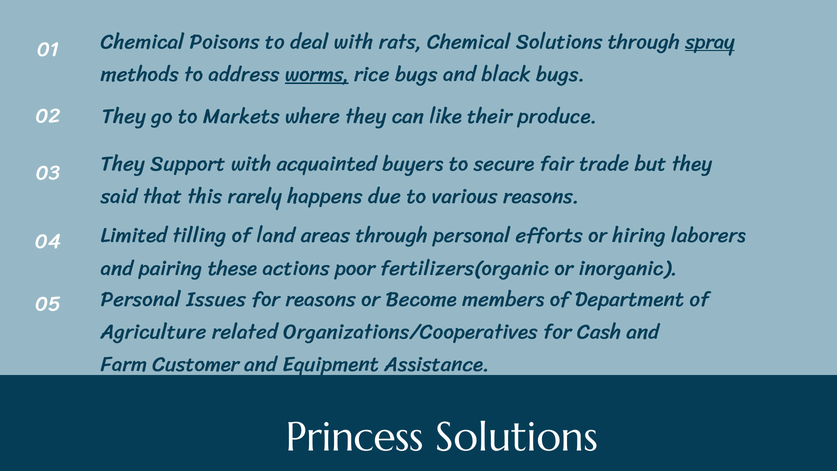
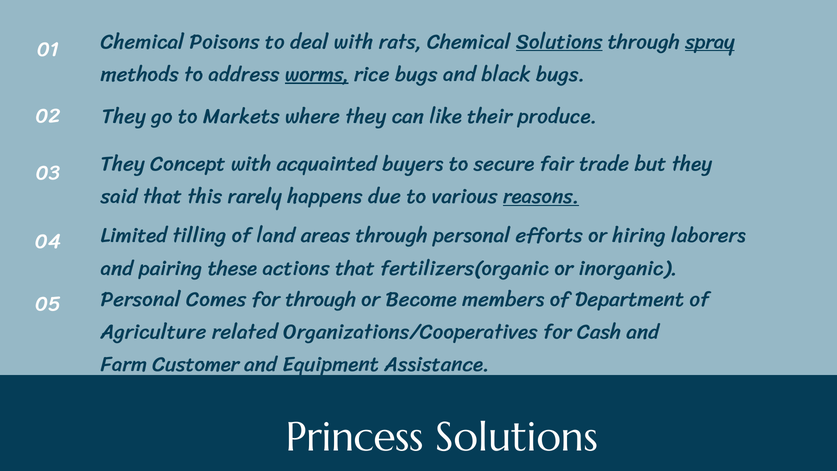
Solutions at (559, 42) underline: none -> present
Support: Support -> Concept
reasons at (541, 196) underline: none -> present
actions poor: poor -> that
Issues: Issues -> Comes
for reasons: reasons -> through
